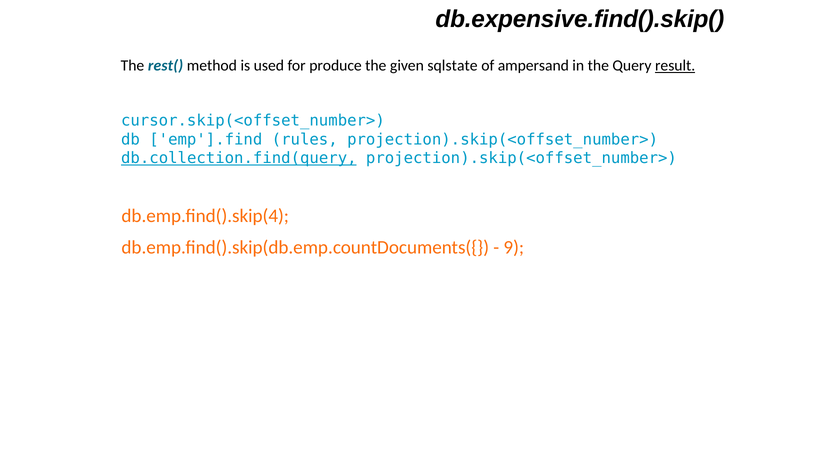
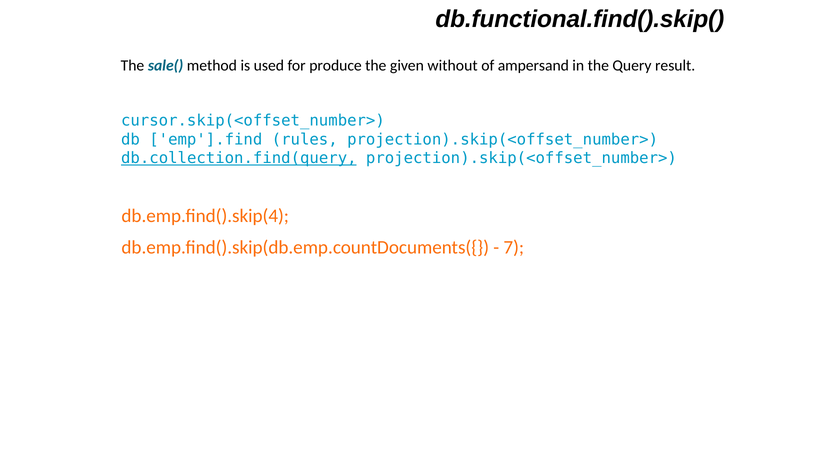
db.expensive.find().skip(: db.expensive.find().skip( -> db.functional.find().skip(
rest(: rest( -> sale(
sqlstate: sqlstate -> without
result underline: present -> none
9: 9 -> 7
